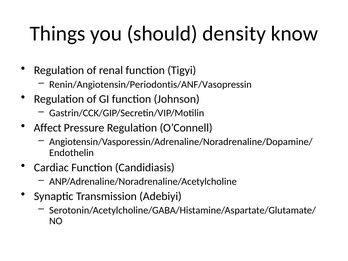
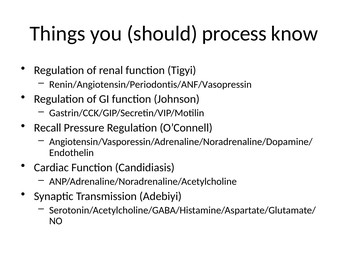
density: density -> process
Affect: Affect -> Recall
